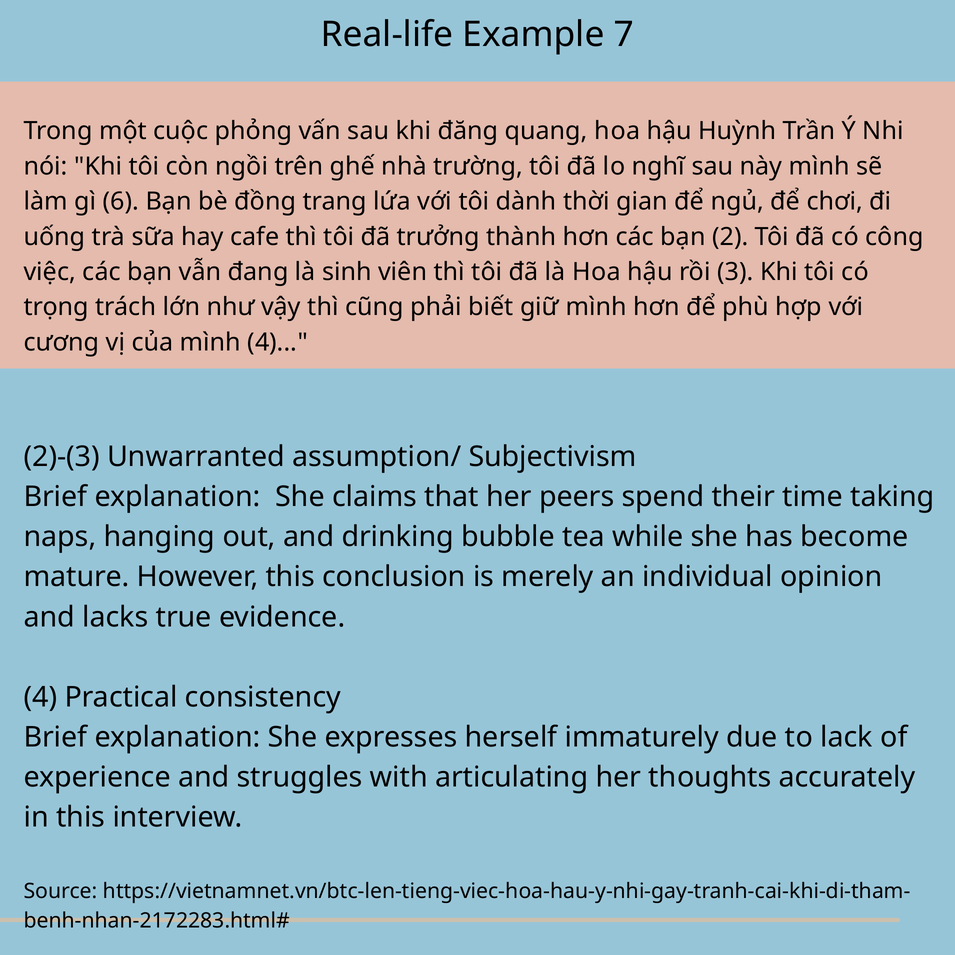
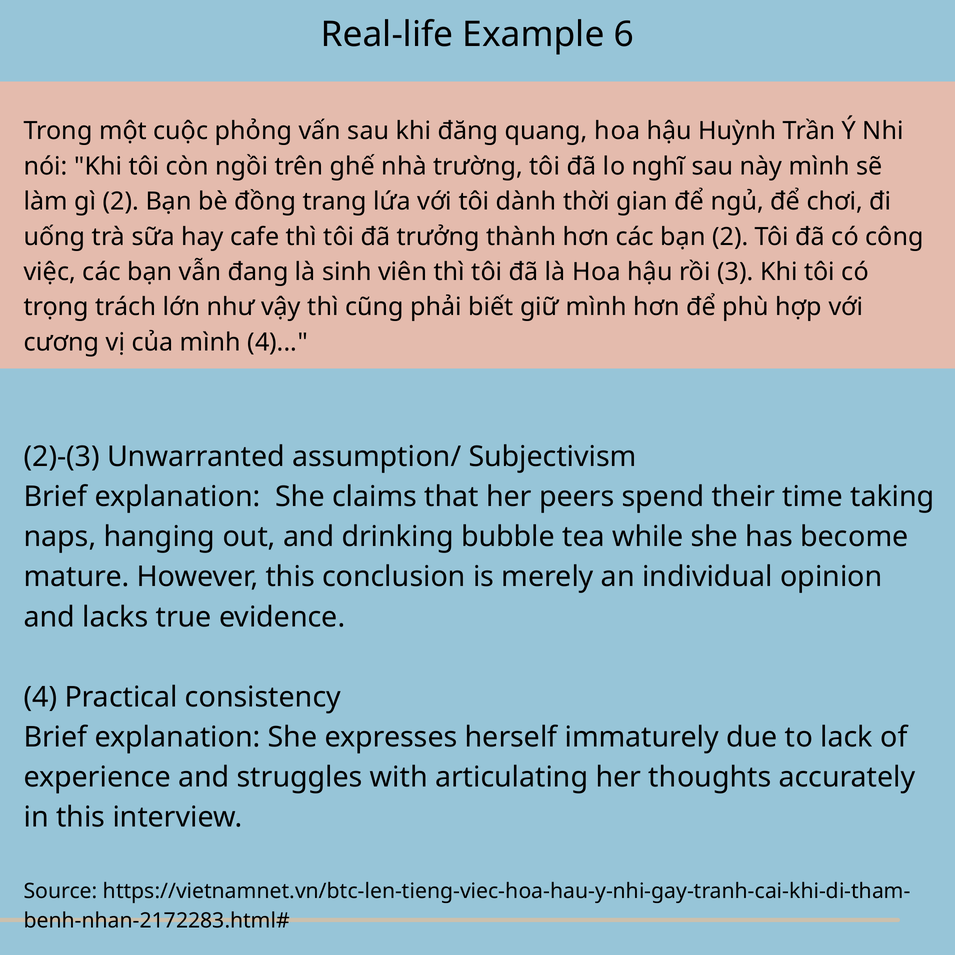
7: 7 -> 6
gì 6: 6 -> 2
